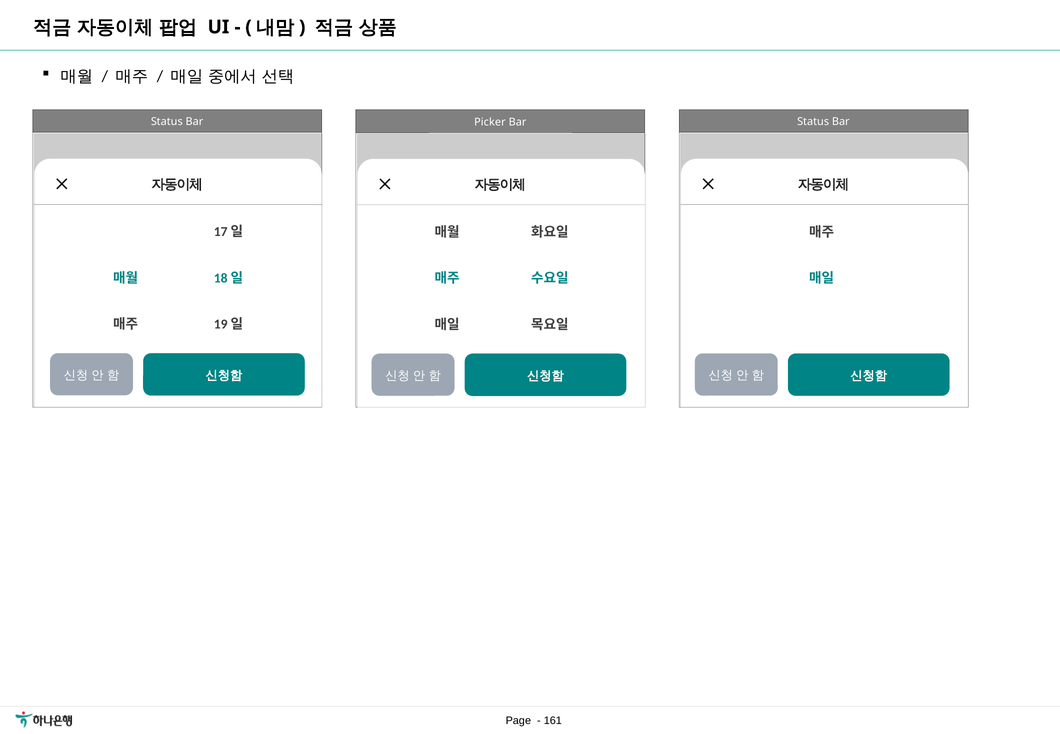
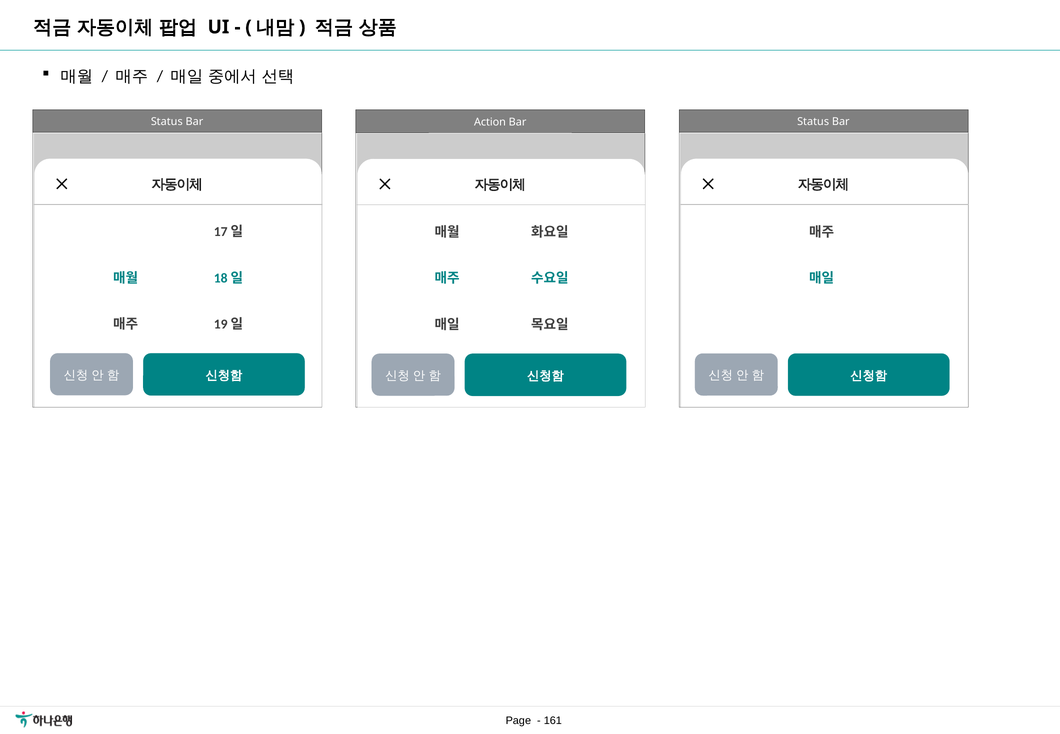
Picker: Picker -> Action
